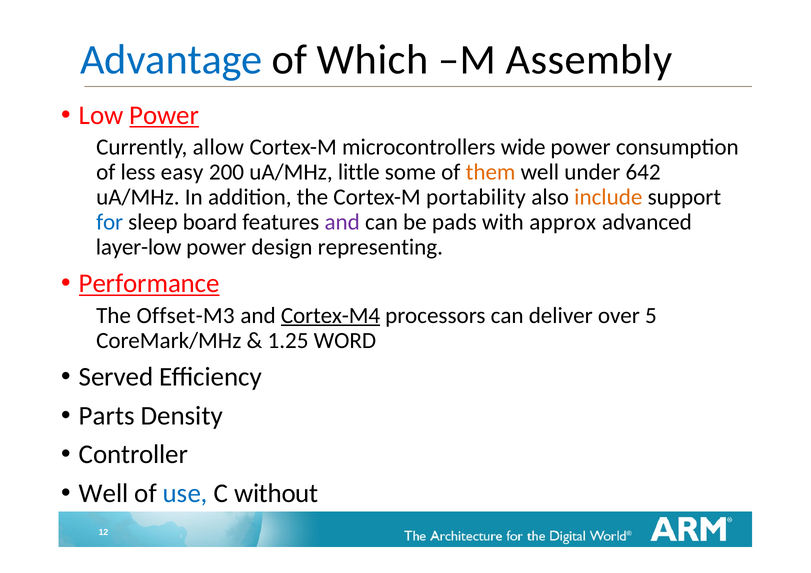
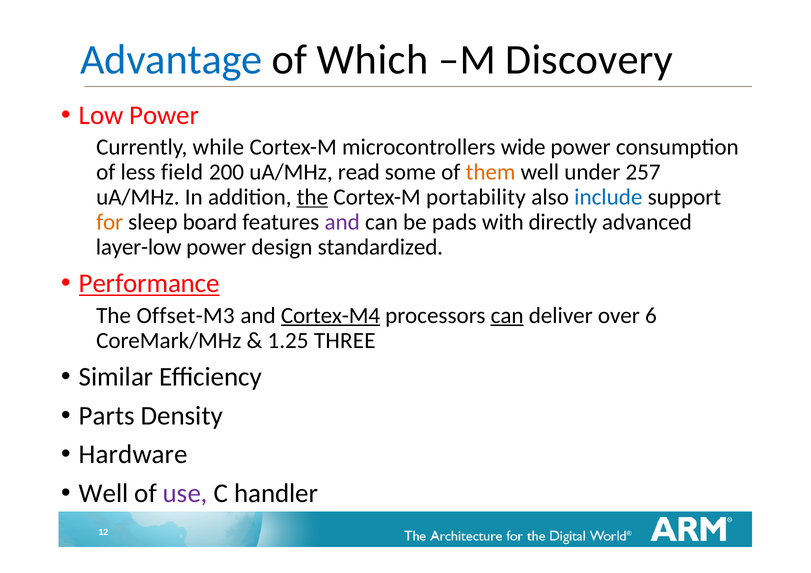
Assembly: Assembly -> Discovery
Power at (164, 115) underline: present -> none
allow: allow -> while
easy: easy -> field
little: little -> read
642: 642 -> 257
the at (312, 197) underline: none -> present
include colour: orange -> blue
for colour: blue -> orange
approx: approx -> directly
representing: representing -> standardized
can at (507, 315) underline: none -> present
5: 5 -> 6
WORD: WORD -> THREE
Served: Served -> Similar
Controller: Controller -> Hardware
use colour: blue -> purple
without: without -> handler
